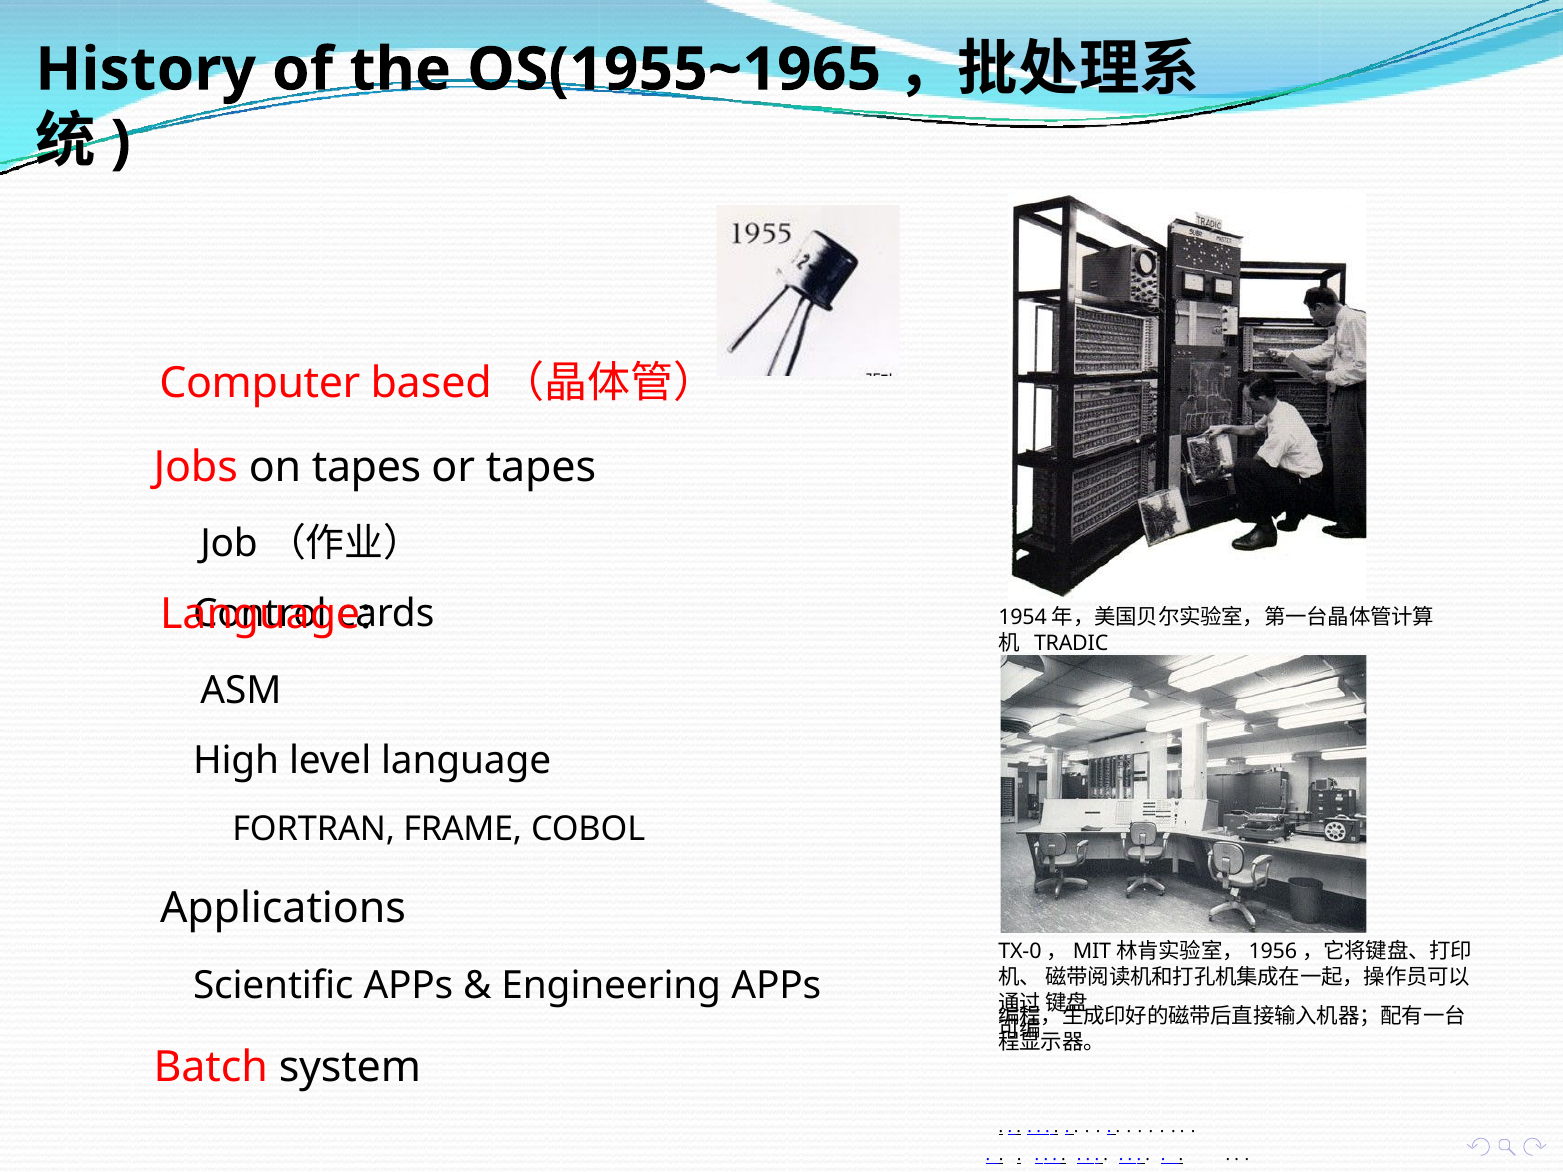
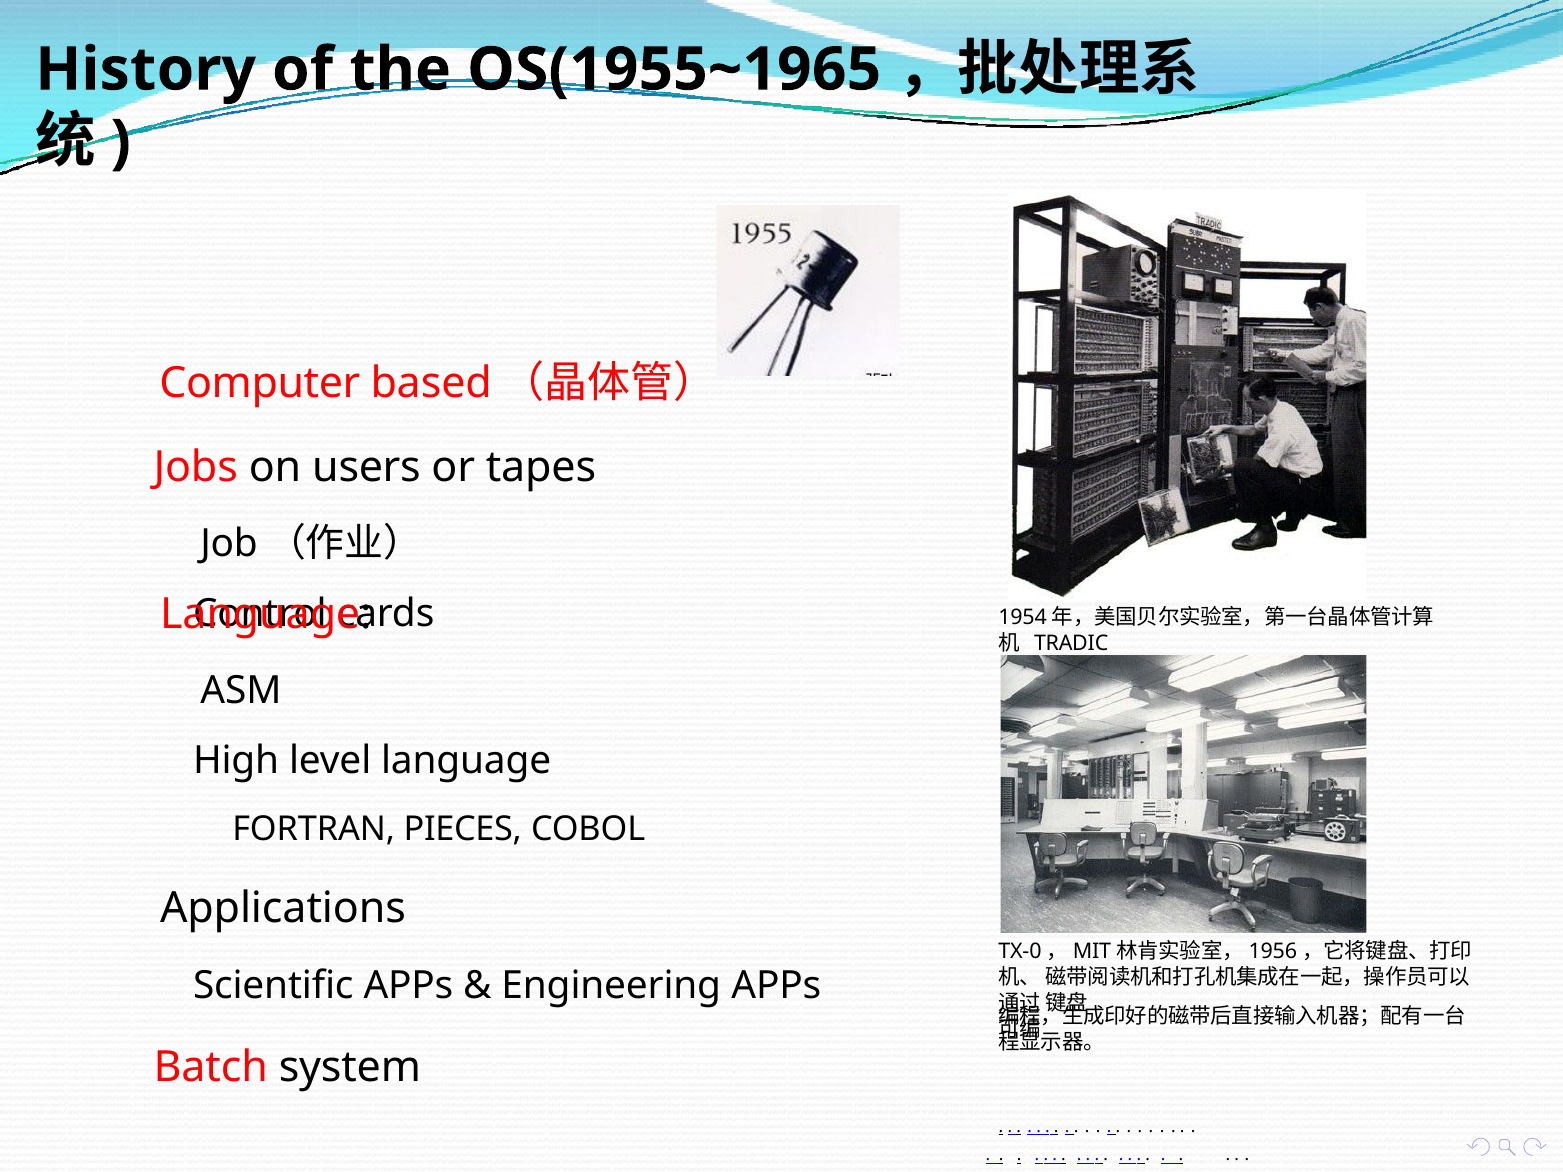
on tapes: tapes -> users
FRAME: FRAME -> PIECES
